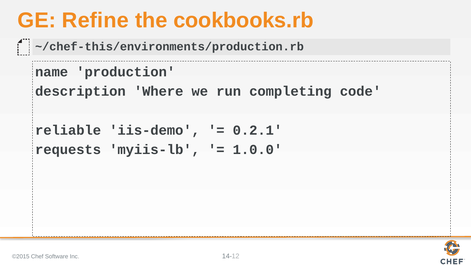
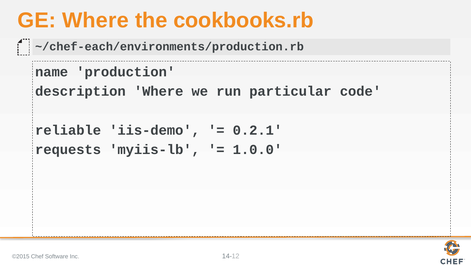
GE Refine: Refine -> Where
~/chef-this/environments/production.rb: ~/chef-this/environments/production.rb -> ~/chef-each/environments/production.rb
completing: completing -> particular
